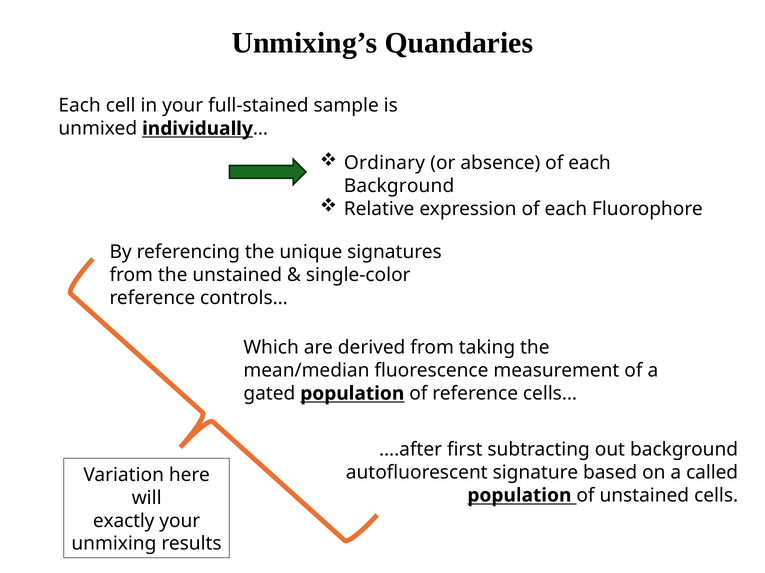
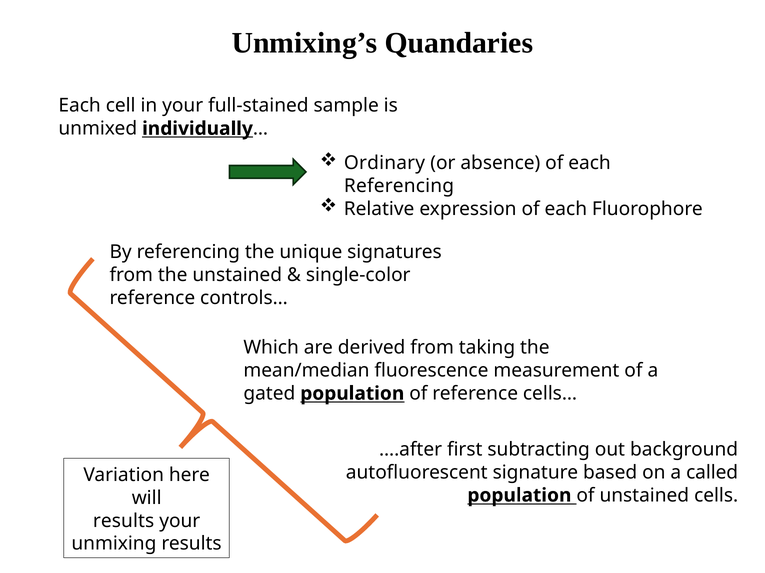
Background at (399, 186): Background -> Referencing
exactly at (124, 521): exactly -> results
